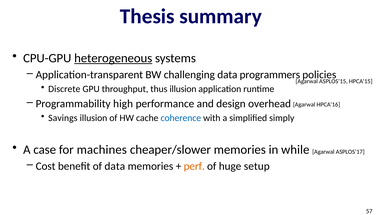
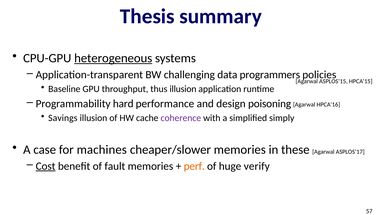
Discrete: Discrete -> Baseline
high: high -> hard
overhead: overhead -> poisoning
coherence colour: blue -> purple
while: while -> these
Cost underline: none -> present
of data: data -> fault
setup: setup -> verify
